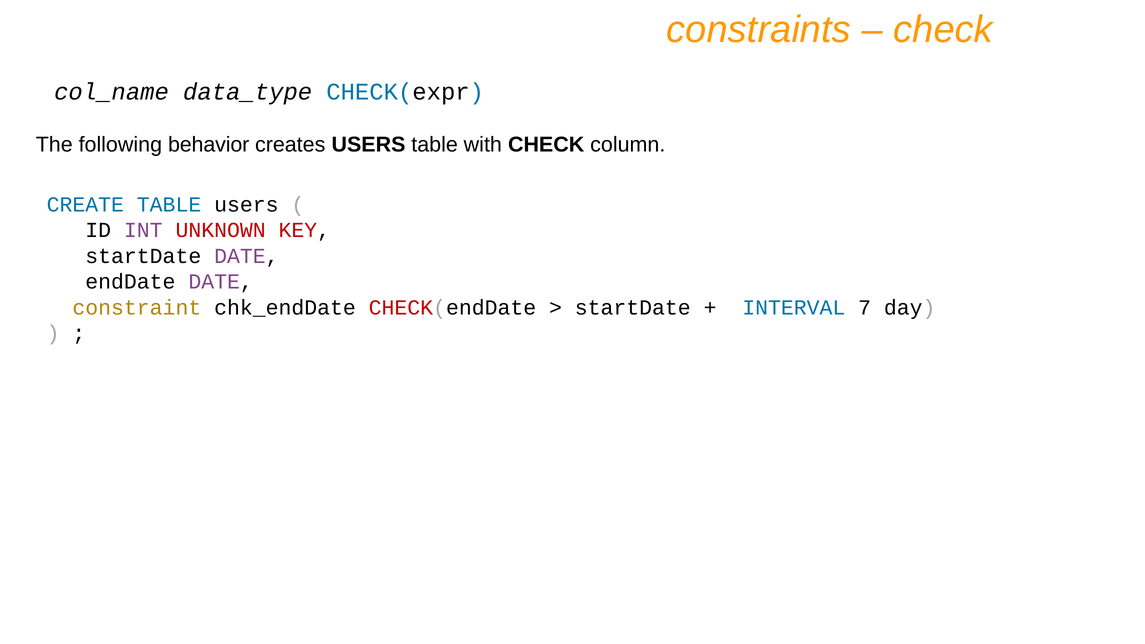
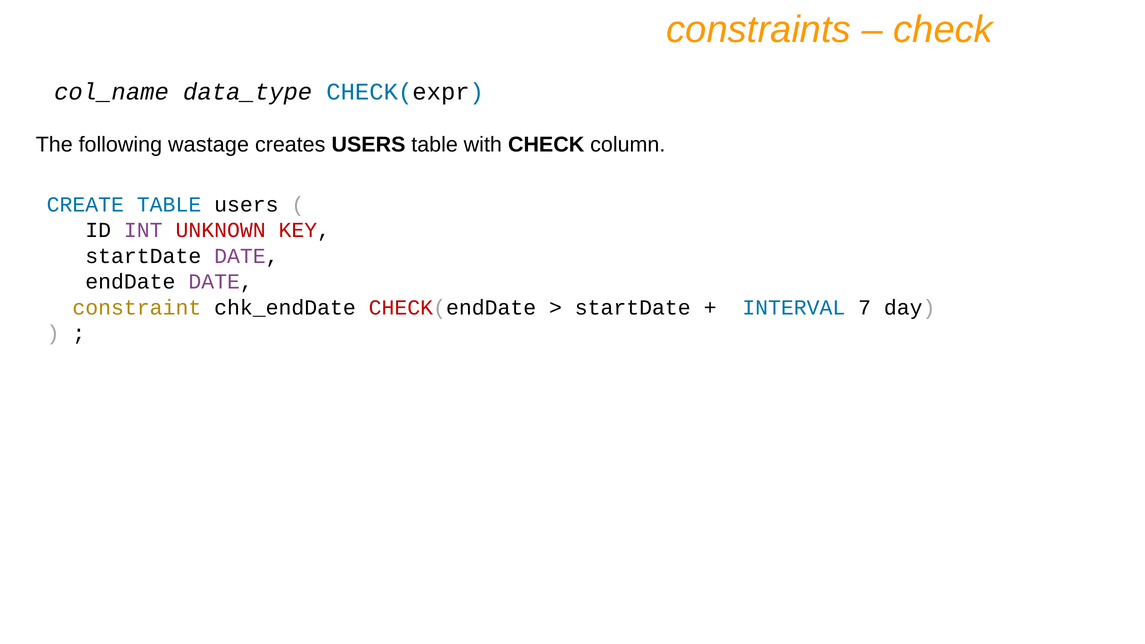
behavior: behavior -> wastage
